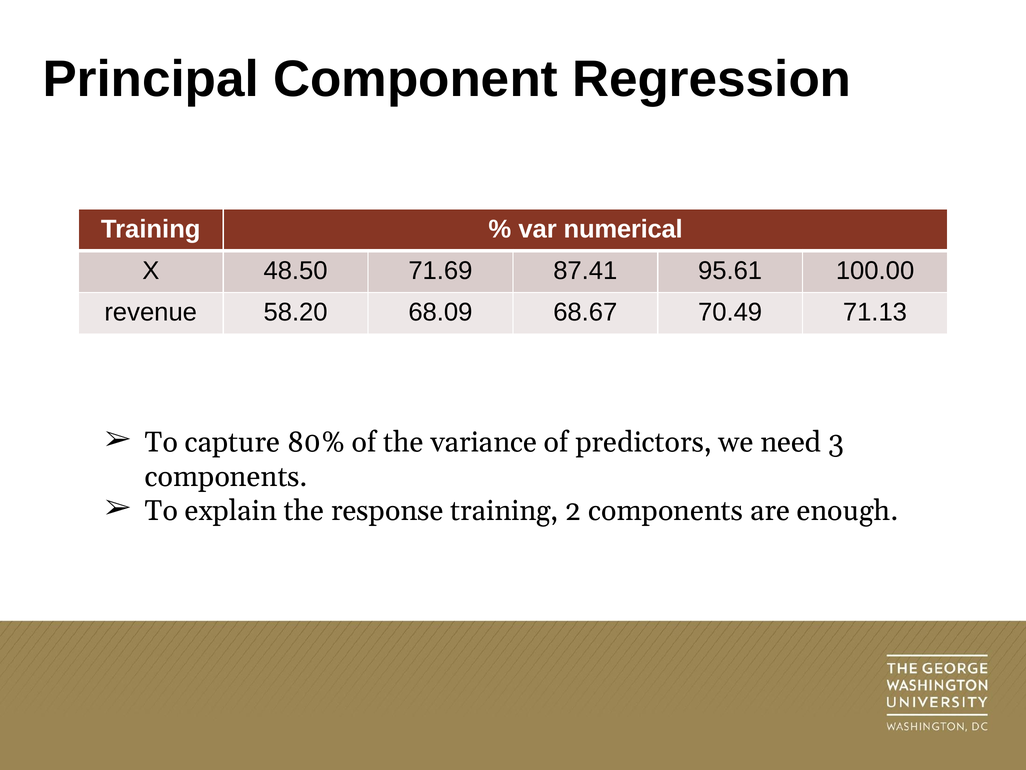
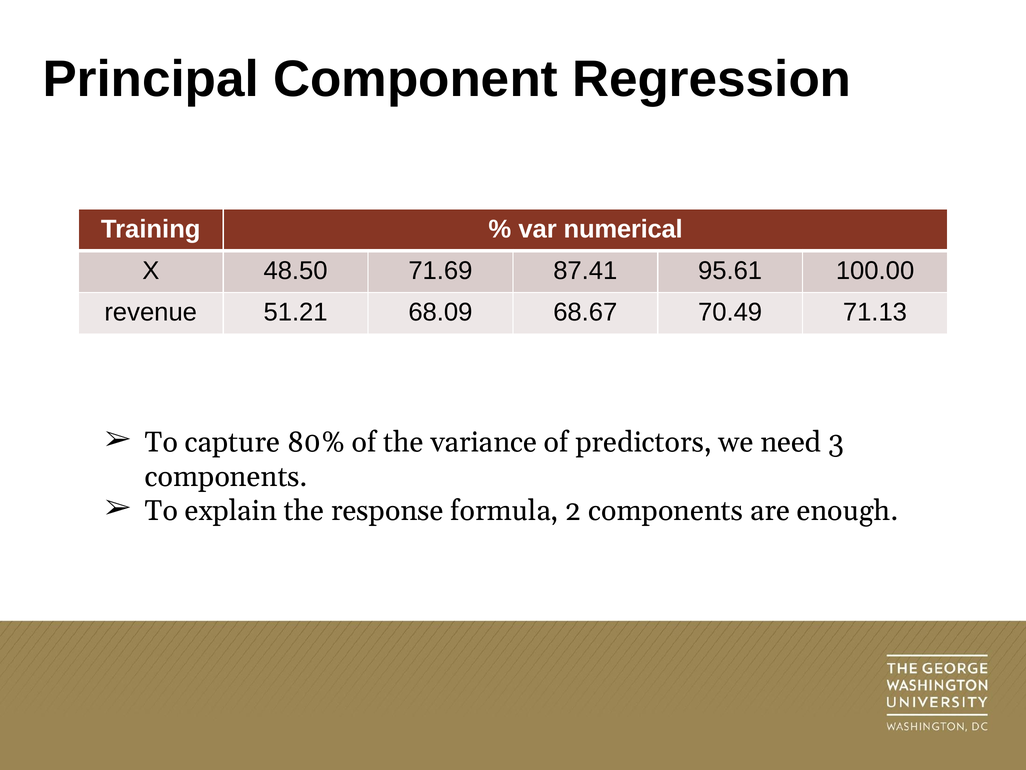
58.20: 58.20 -> 51.21
response training: training -> formula
